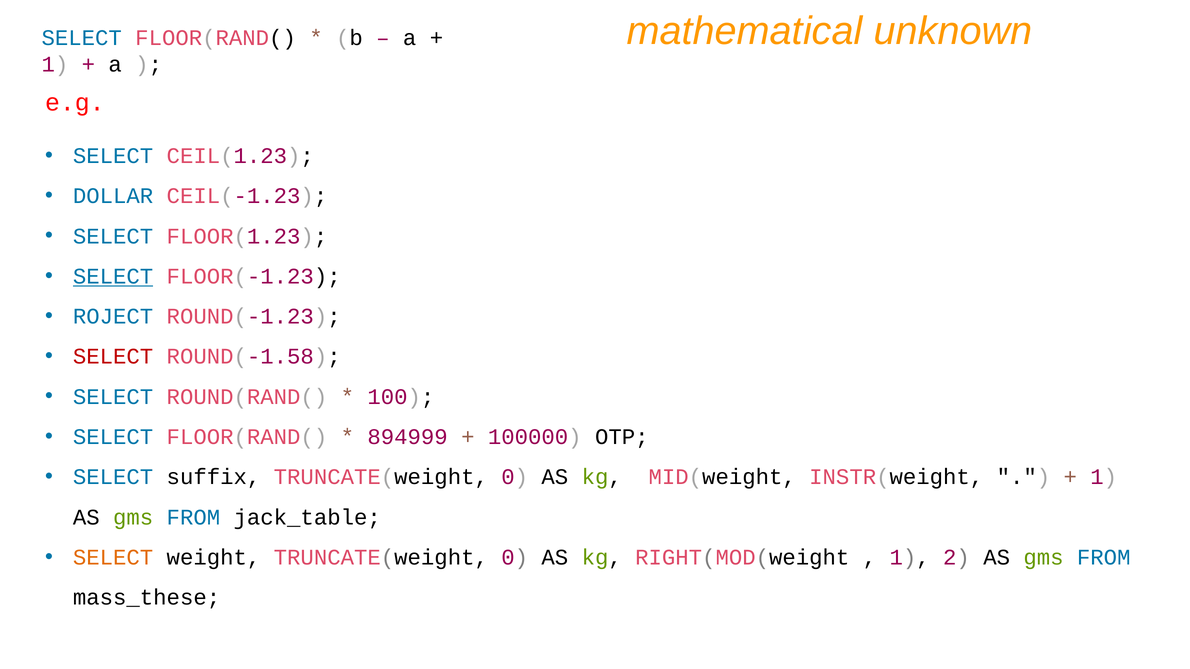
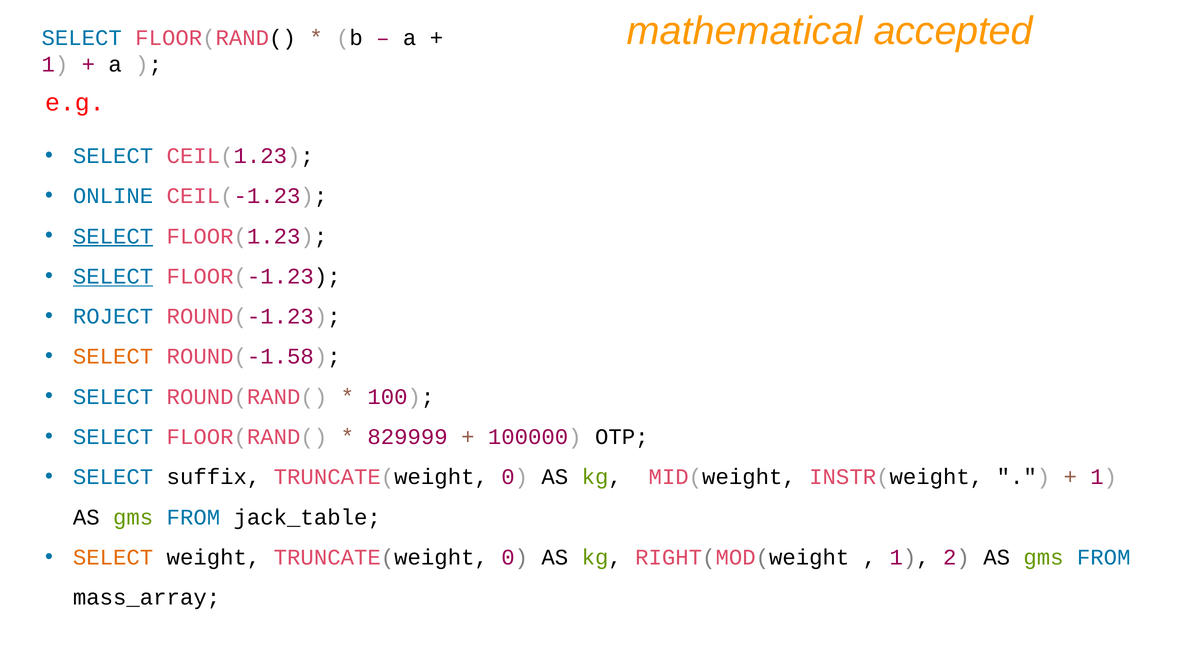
unknown: unknown -> accepted
DOLLAR: DOLLAR -> ONLINE
SELECT at (113, 236) underline: none -> present
SELECT at (113, 357) colour: red -> orange
894999: 894999 -> 829999
mass_these: mass_these -> mass_array
